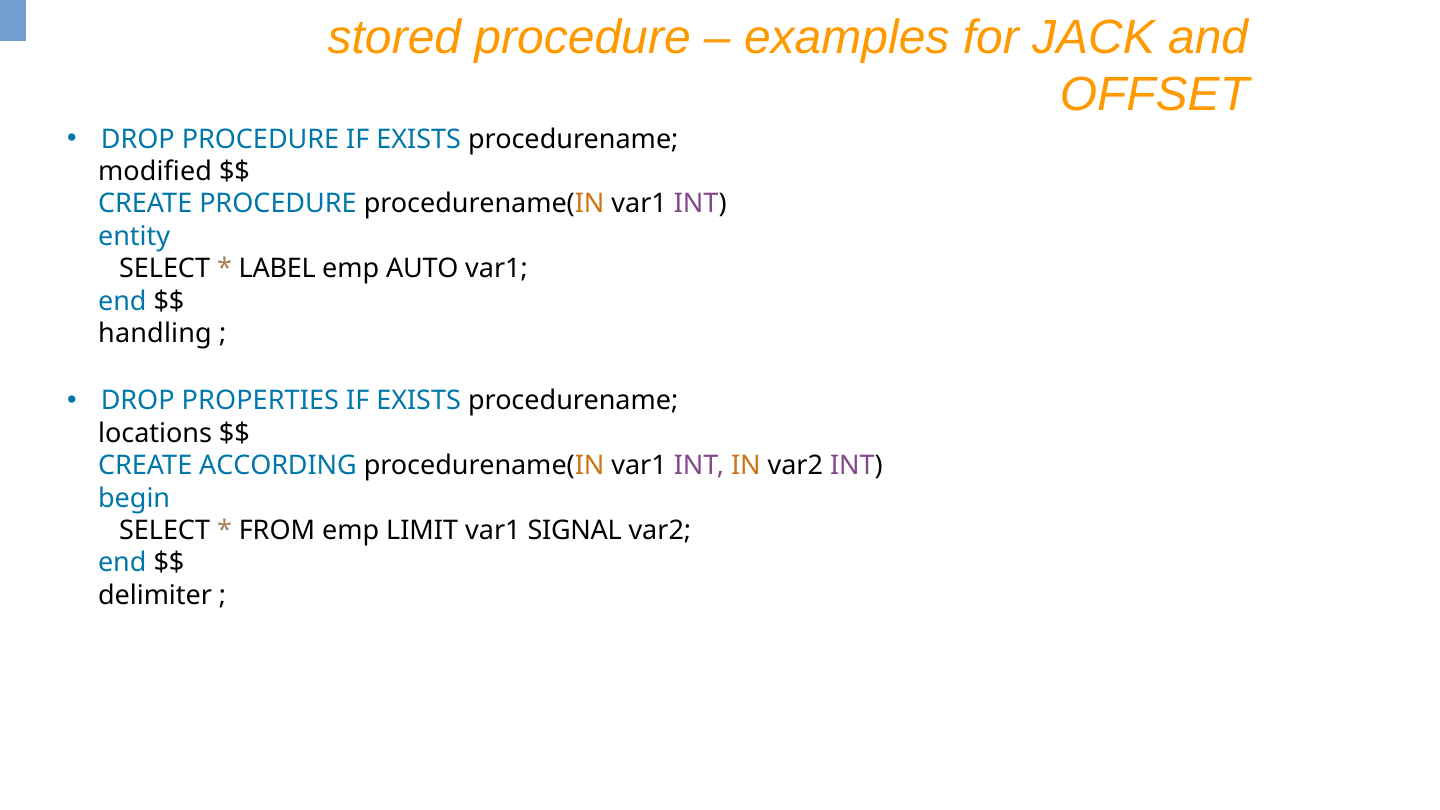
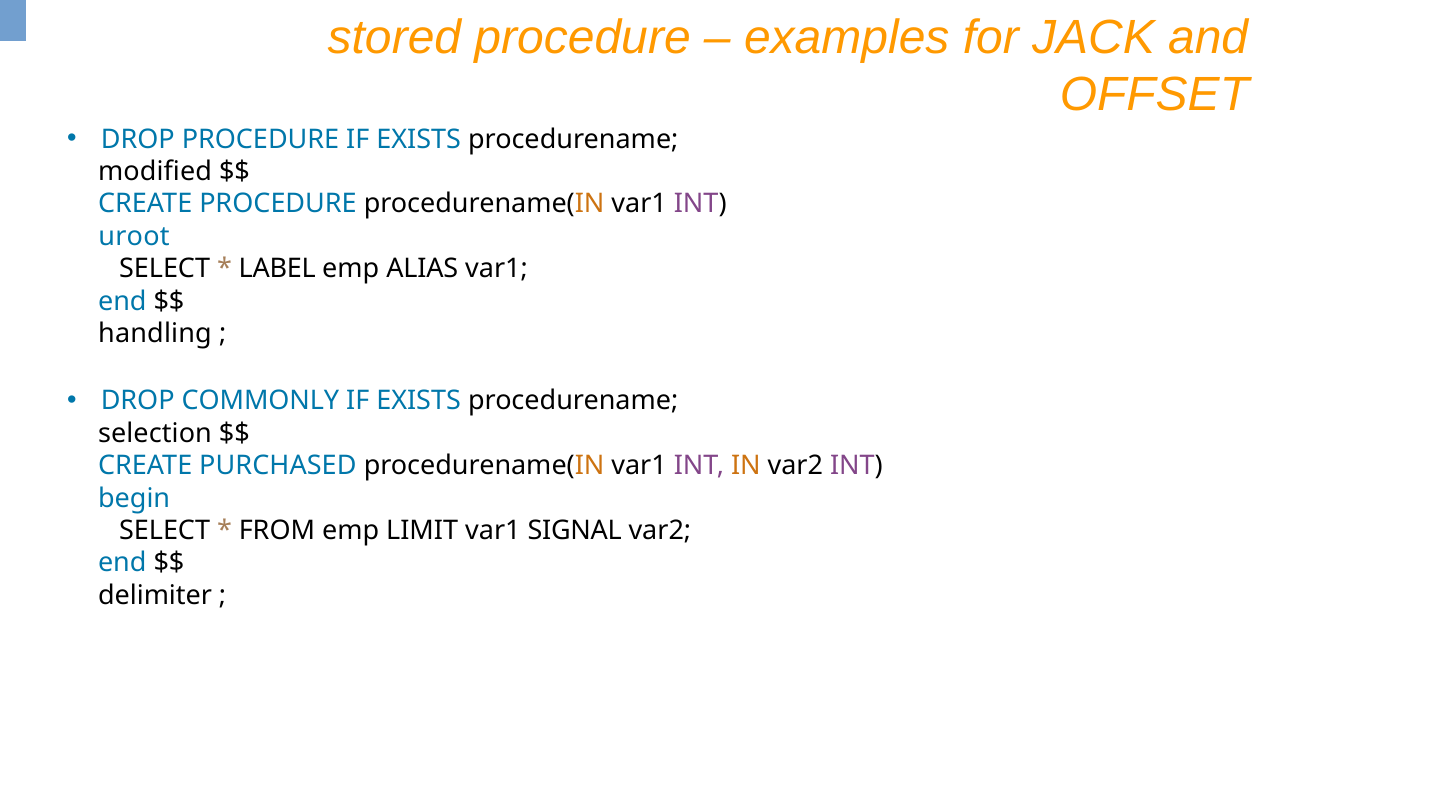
entity: entity -> uroot
AUTO: AUTO -> ALIAS
PROPERTIES: PROPERTIES -> COMMONLY
locations: locations -> selection
ACCORDING: ACCORDING -> PURCHASED
